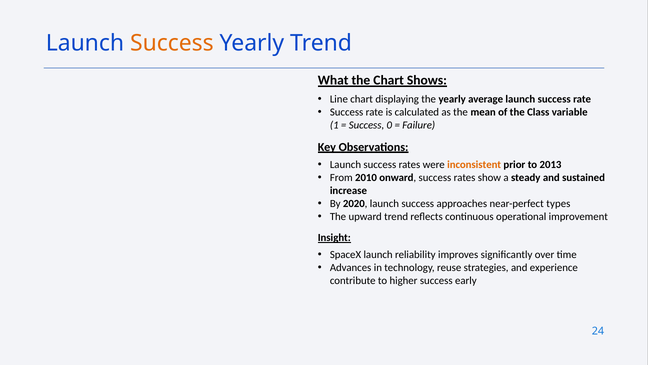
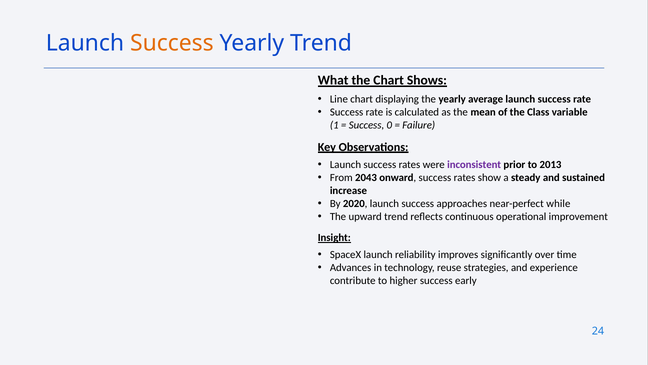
inconsistent colour: orange -> purple
2010: 2010 -> 2043
types: types -> while
